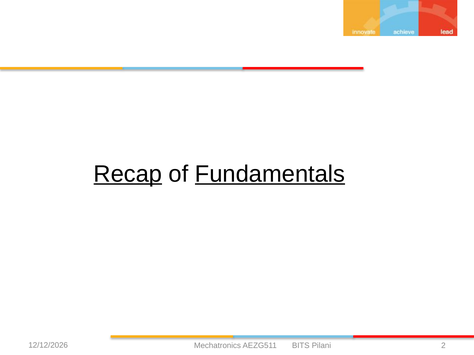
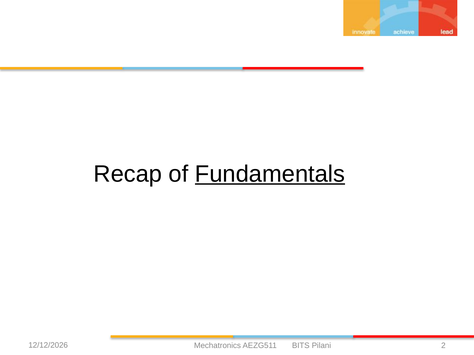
Recap underline: present -> none
